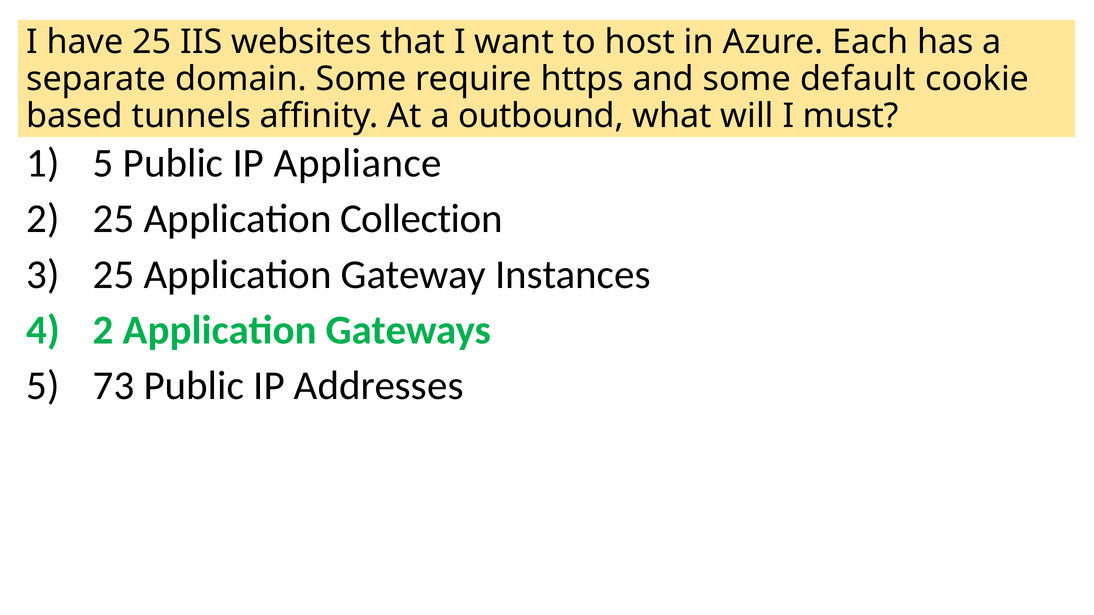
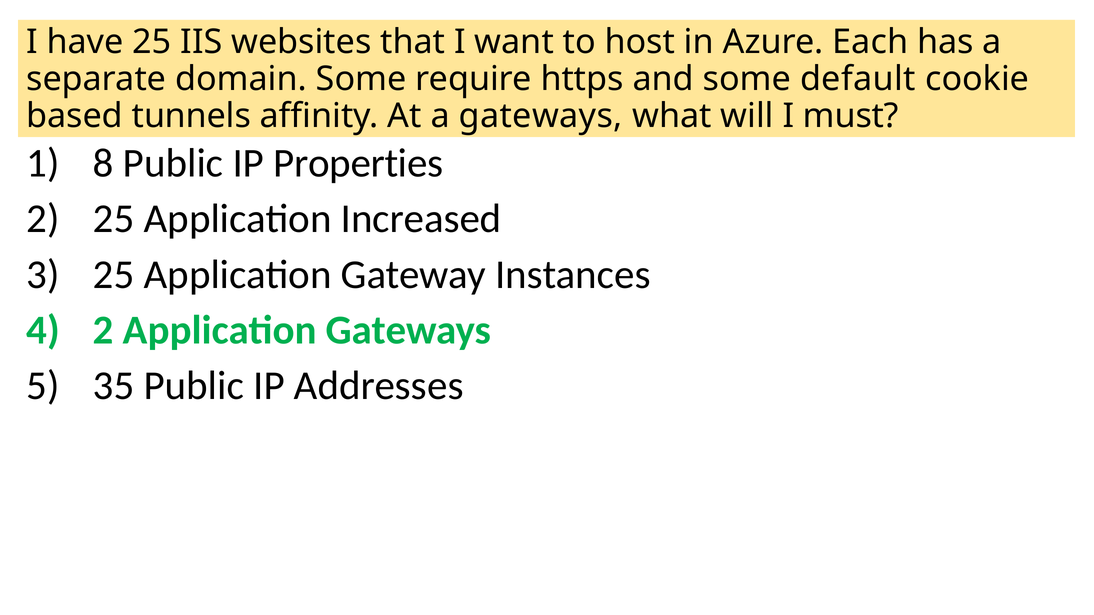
a outbound: outbound -> gateways
5 at (103, 163): 5 -> 8
Appliance: Appliance -> Properties
Collection: Collection -> Increased
73: 73 -> 35
